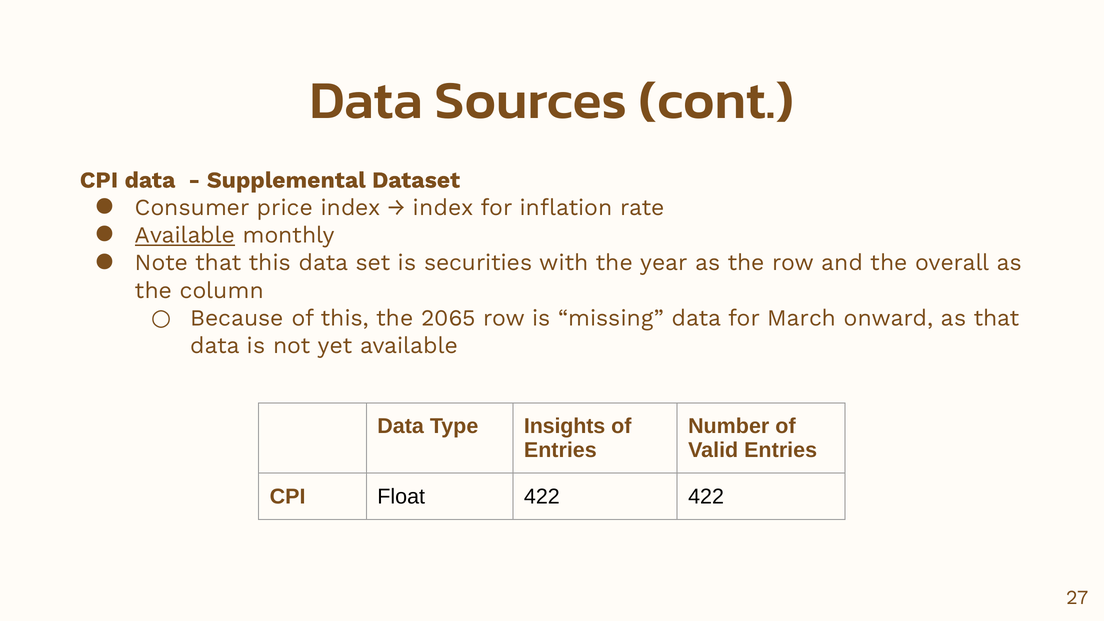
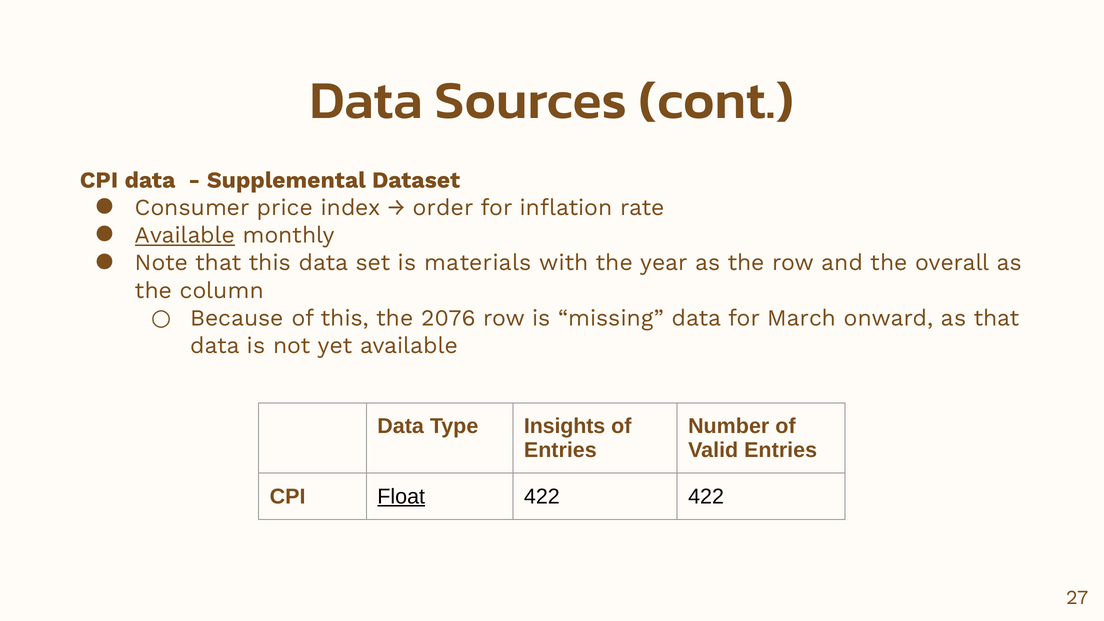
index at (443, 208): index -> order
securities: securities -> materials
2065: 2065 -> 2076
Float underline: none -> present
